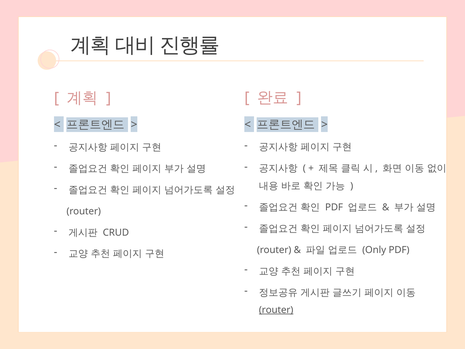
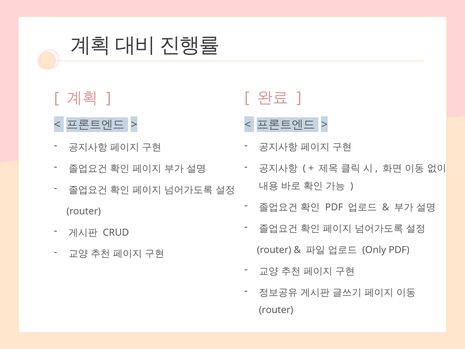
router at (276, 310) underline: present -> none
